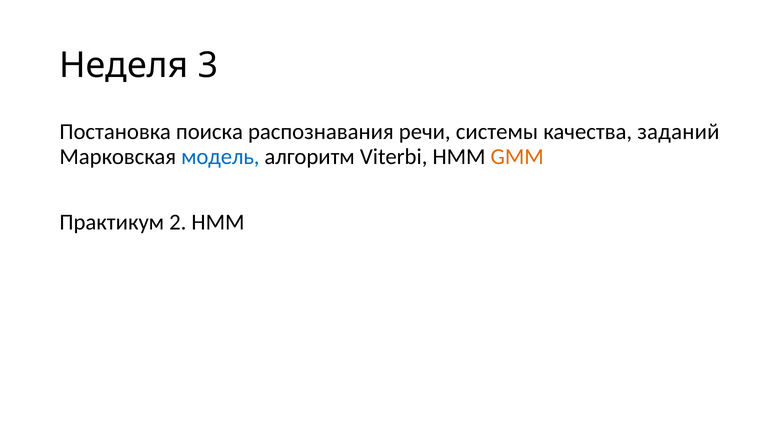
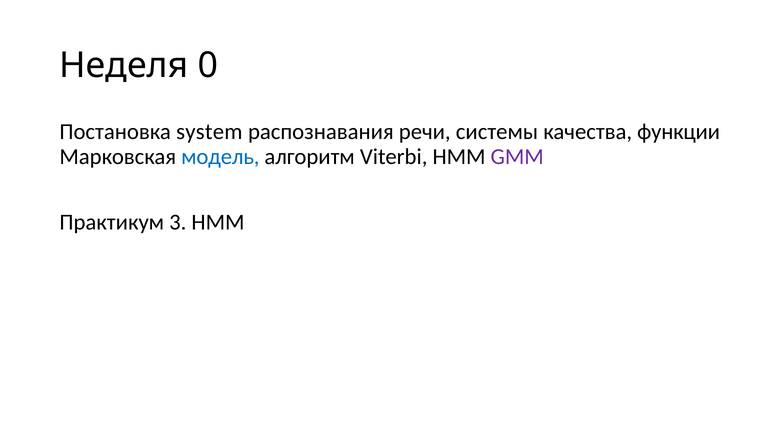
3: 3 -> 0
поиска: поиска -> system
заданий: заданий -> функции
GMM colour: orange -> purple
2: 2 -> 3
